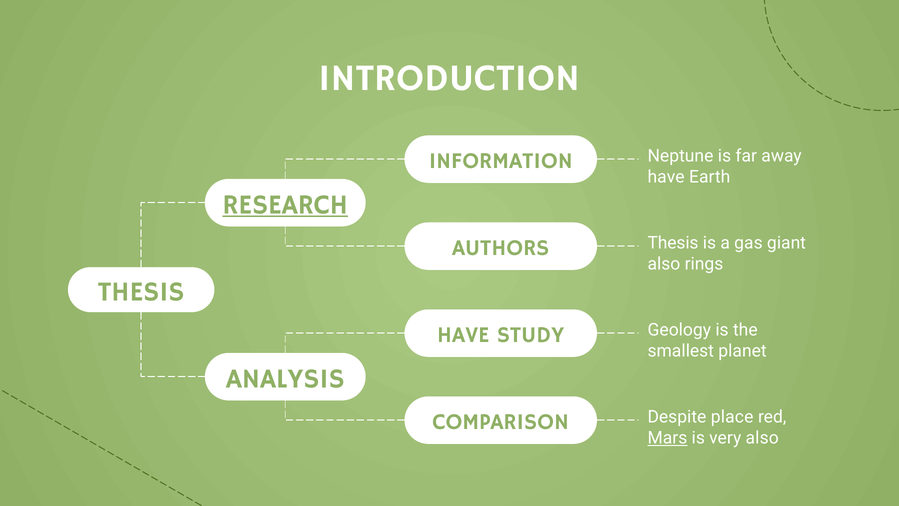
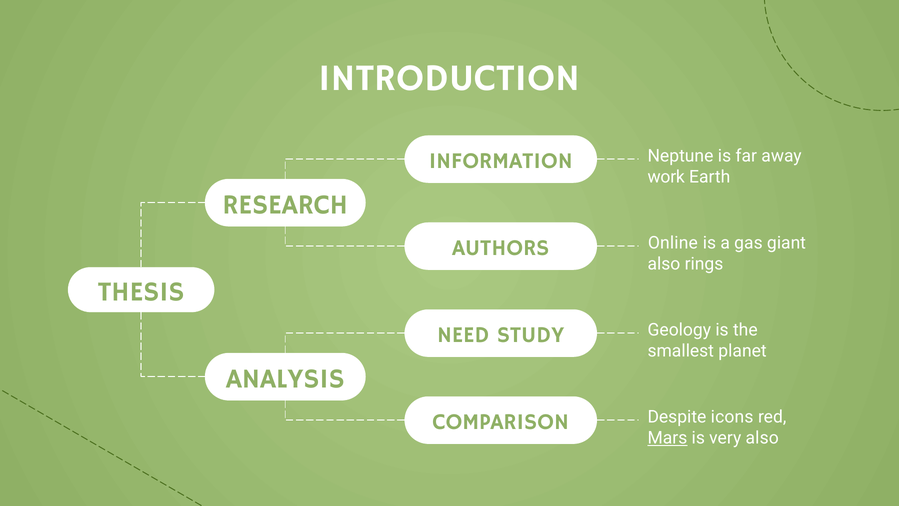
have at (666, 177): have -> work
RESEARCH underline: present -> none
Thesis at (673, 243): Thesis -> Online
HAVE at (463, 334): HAVE -> NEED
place: place -> icons
